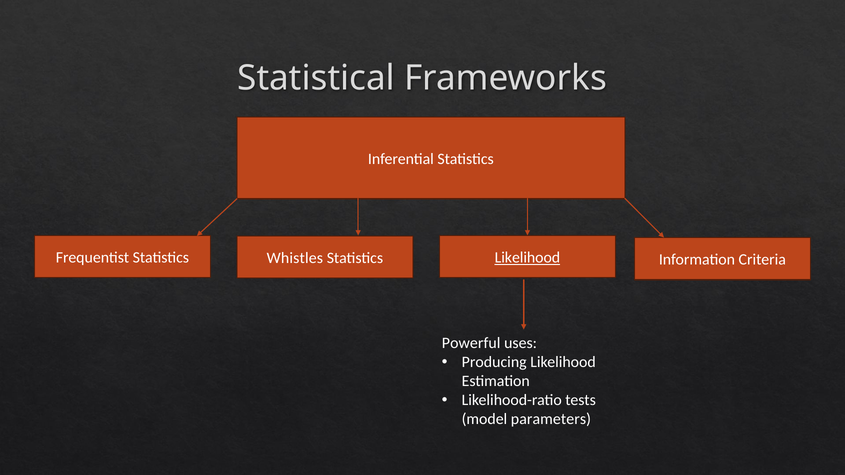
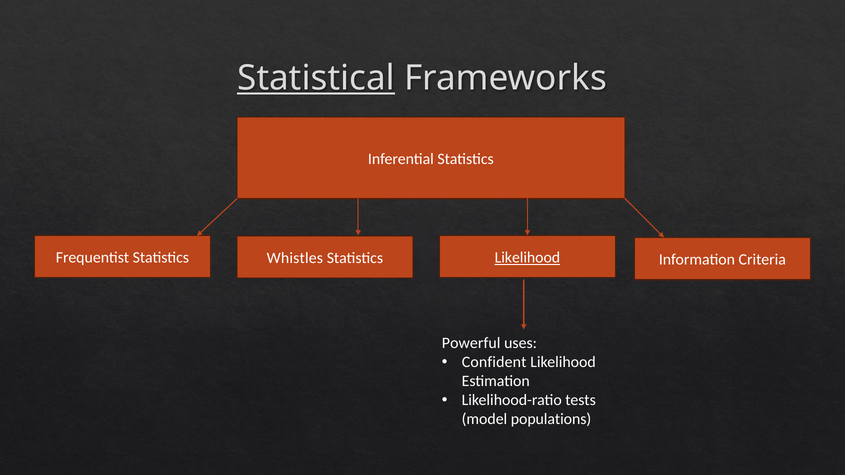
Statistical underline: none -> present
Producing: Producing -> Confident
parameters: parameters -> populations
